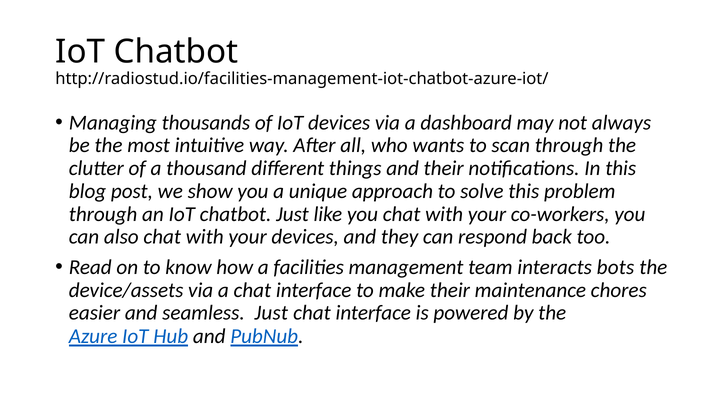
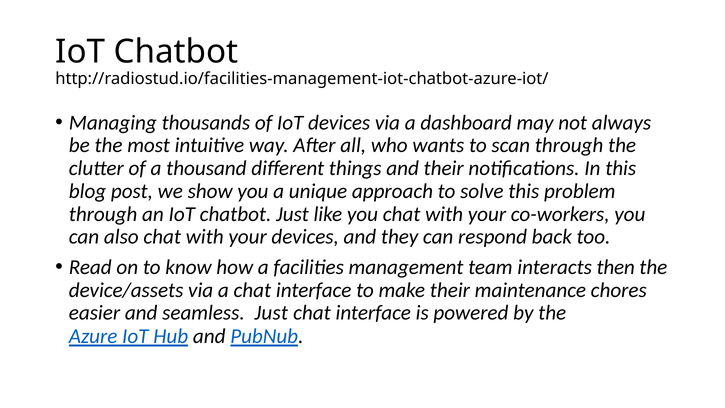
bots: bots -> then
